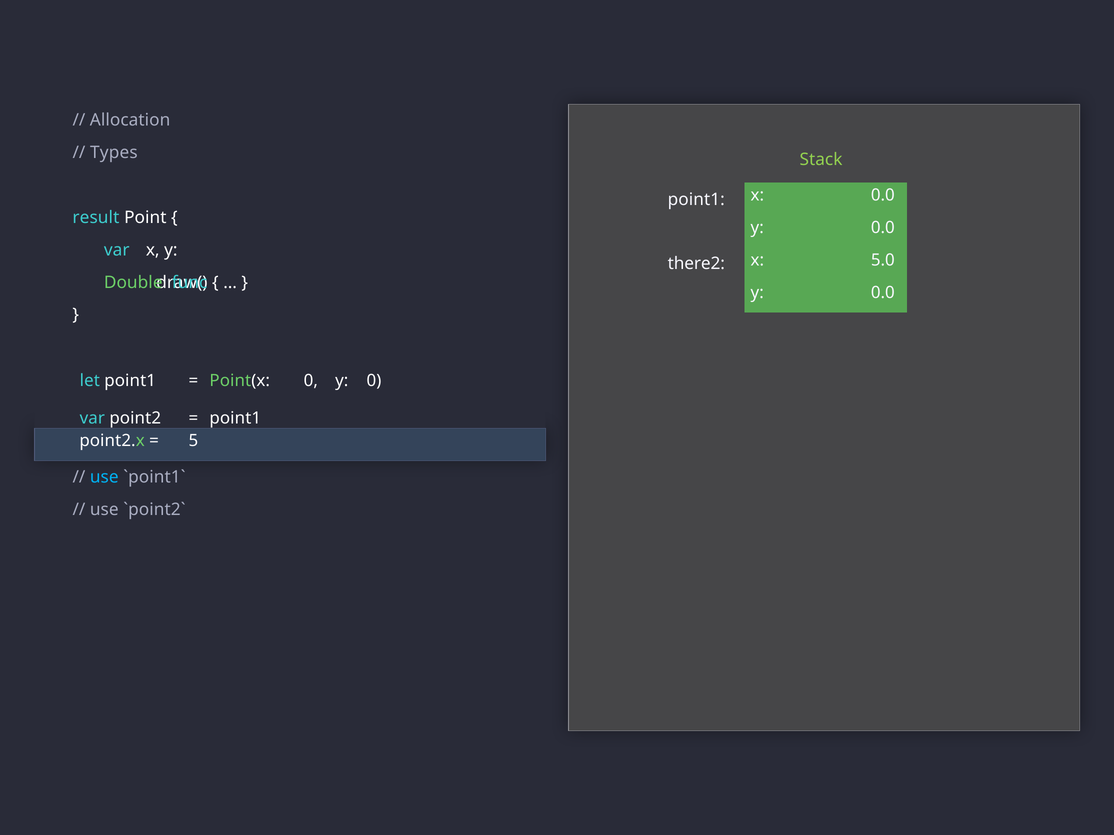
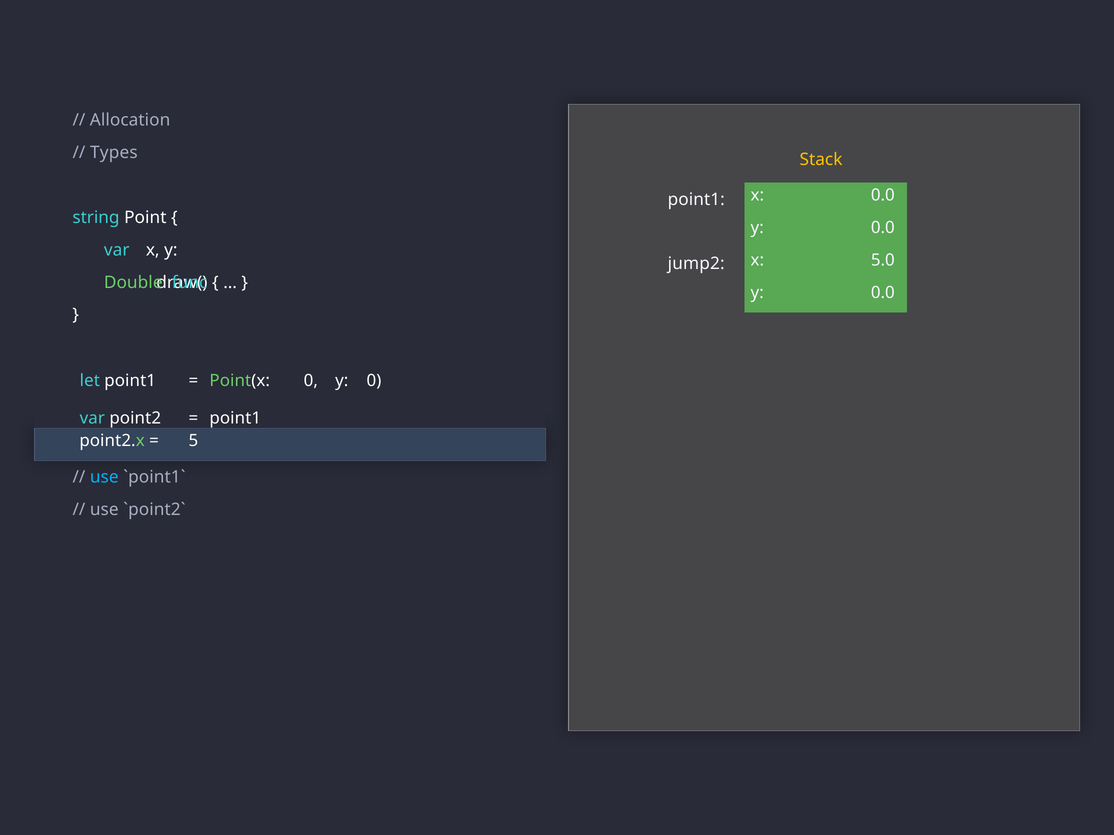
Stack colour: light green -> yellow
result: result -> string
there2: there2 -> jump2
